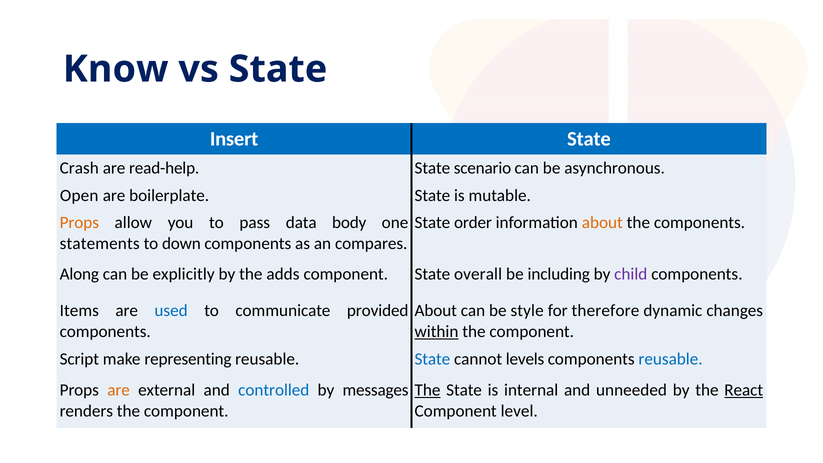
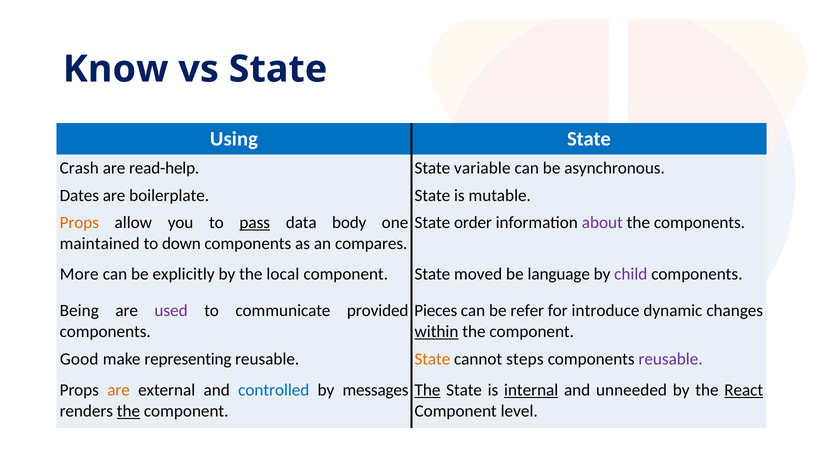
Insert: Insert -> Using
scenario: scenario -> variable
Open: Open -> Dates
pass underline: none -> present
about at (602, 223) colour: orange -> purple
statements: statements -> maintained
Along: Along -> More
adds: adds -> local
overall: overall -> moved
including: including -> language
Items: Items -> Being
used colour: blue -> purple
About at (436, 311): About -> Pieces
style: style -> refer
therefore: therefore -> introduce
Script: Script -> Good
State at (432, 359) colour: blue -> orange
levels: levels -> steps
reusable at (671, 359) colour: blue -> purple
internal underline: none -> present
the at (128, 411) underline: none -> present
